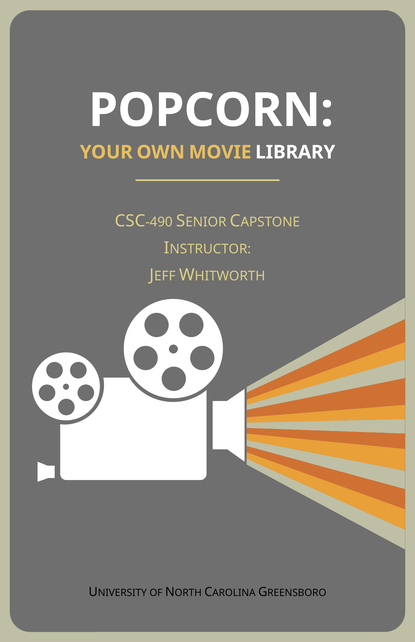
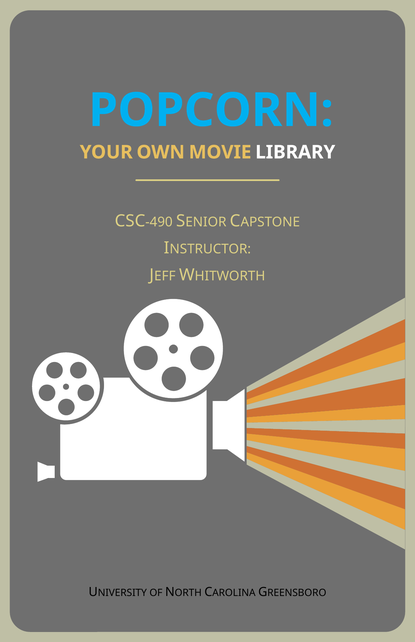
POPCORN colour: white -> light blue
